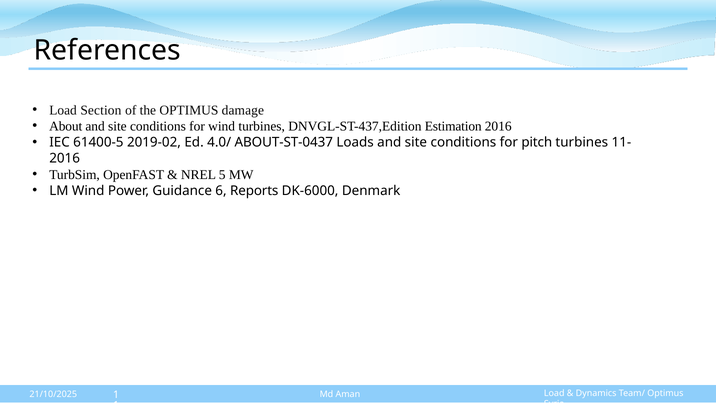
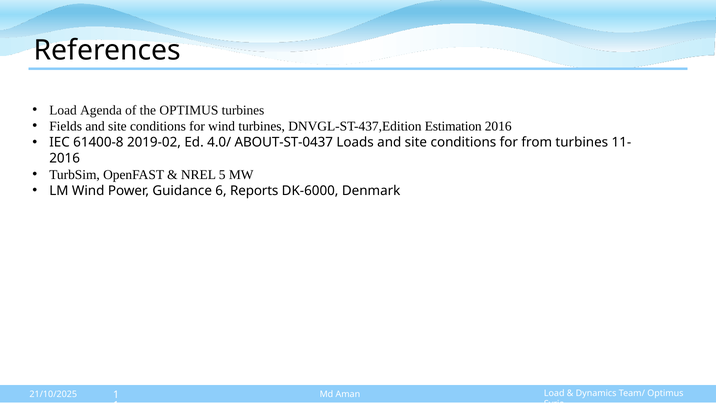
Section: Section -> Agenda
OPTIMUS damage: damage -> turbines
About: About -> Fields
61400-5: 61400-5 -> 61400-8
pitch: pitch -> from
